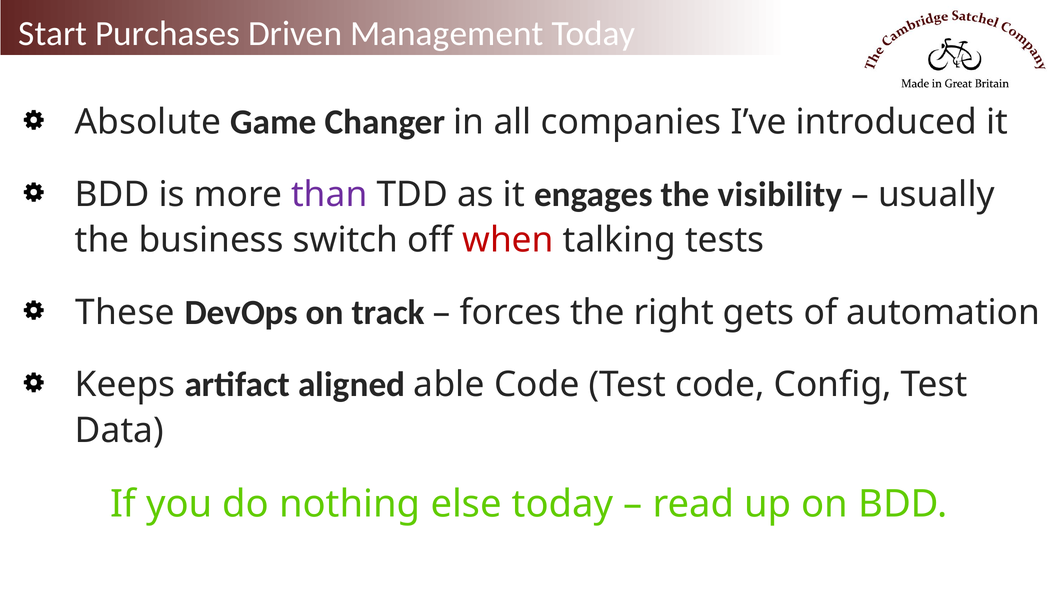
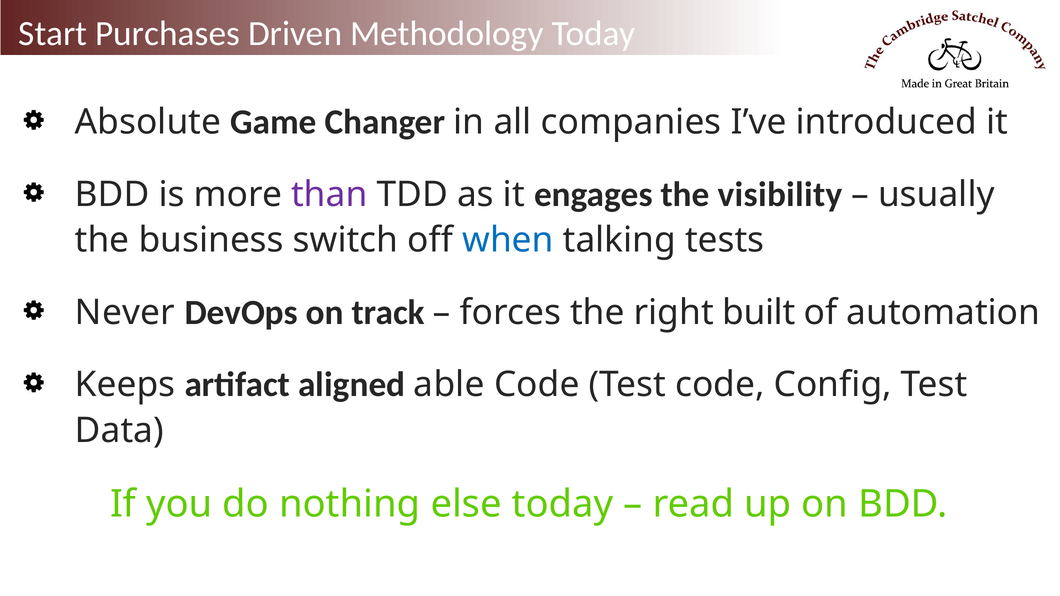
Management: Management -> Methodology
when colour: red -> blue
These: These -> Never
gets: gets -> built
